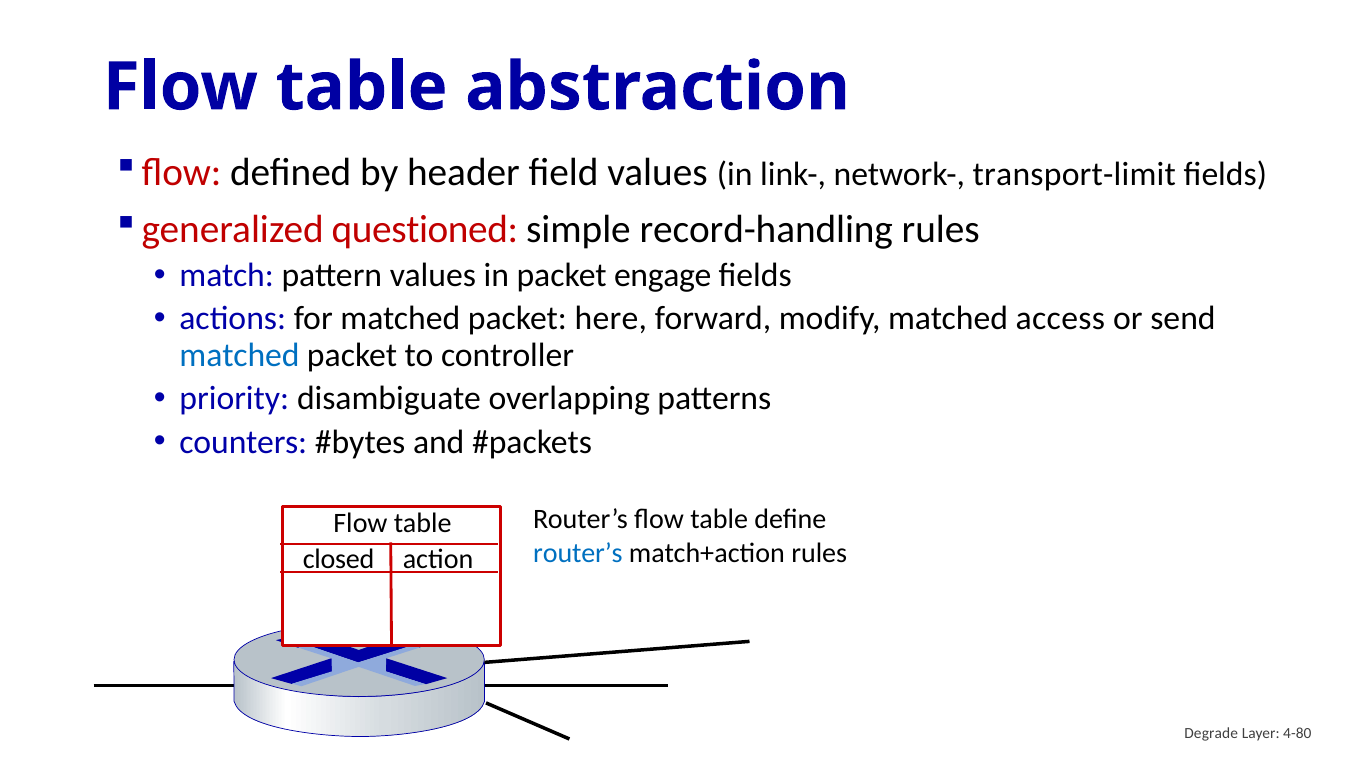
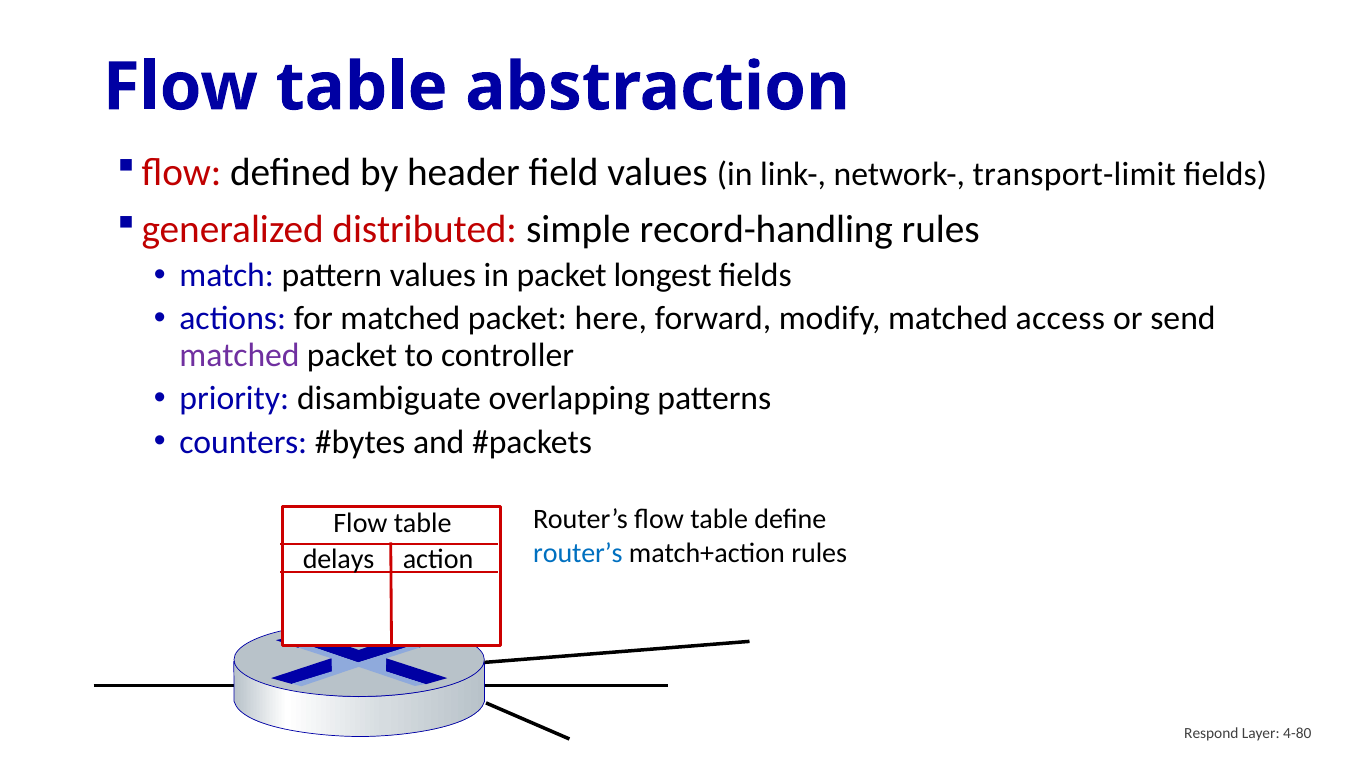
questioned: questioned -> distributed
engage: engage -> longest
matched at (239, 355) colour: blue -> purple
closed: closed -> delays
Degrade: Degrade -> Respond
